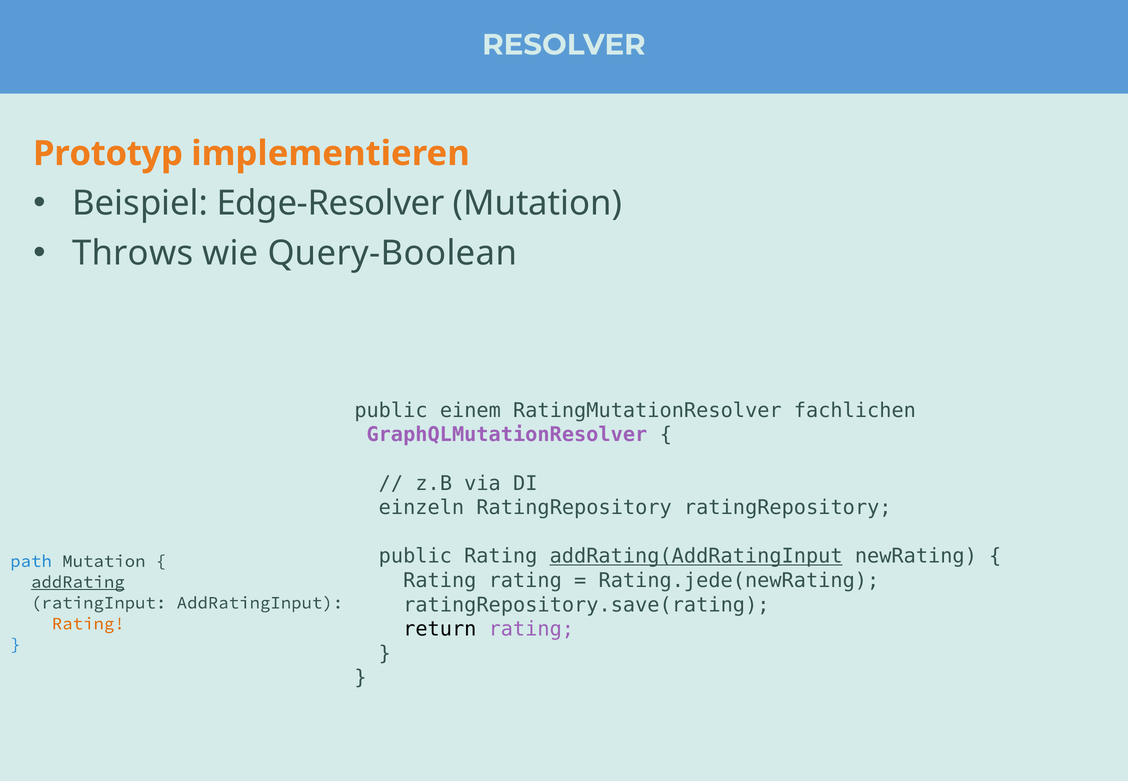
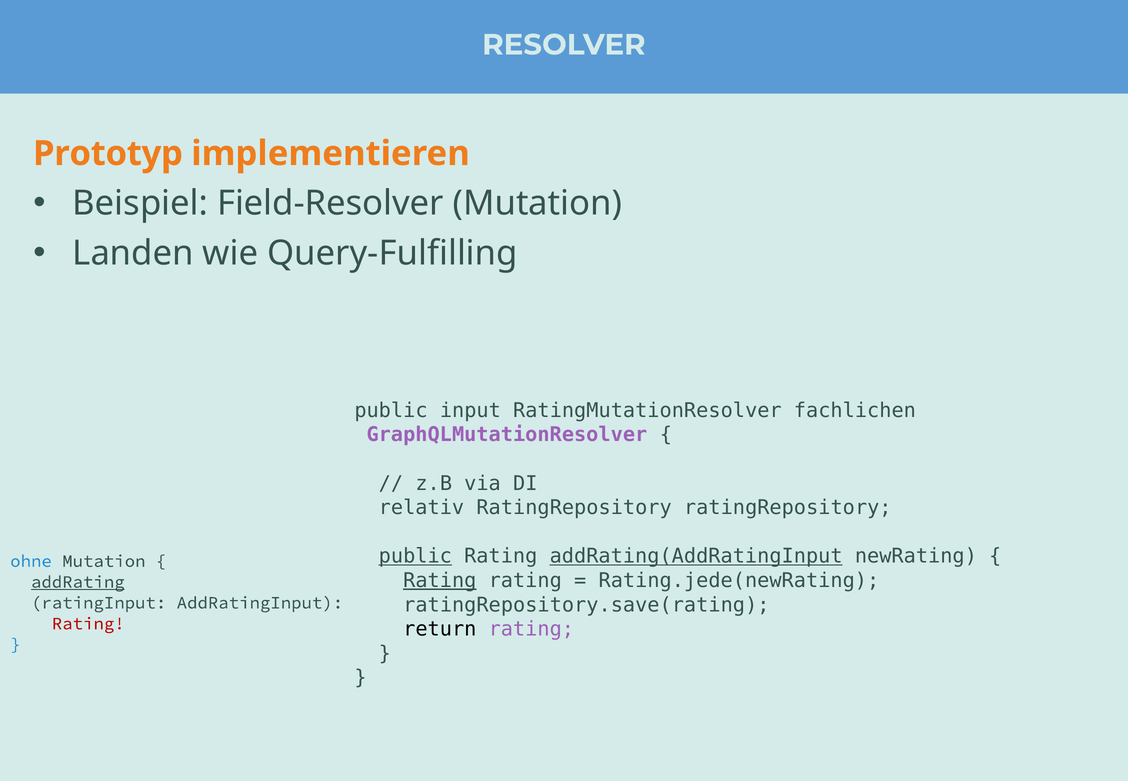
Edge-Resolver: Edge-Resolver -> Field-Resolver
Throws: Throws -> Landen
Query-Boolean: Query-Boolean -> Query-Fulfilling
einem: einem -> input
einzeln: einzeln -> relativ
public at (415, 556) underline: none -> present
path: path -> ohne
Rating at (440, 580) underline: none -> present
Rating at (88, 624) colour: orange -> red
